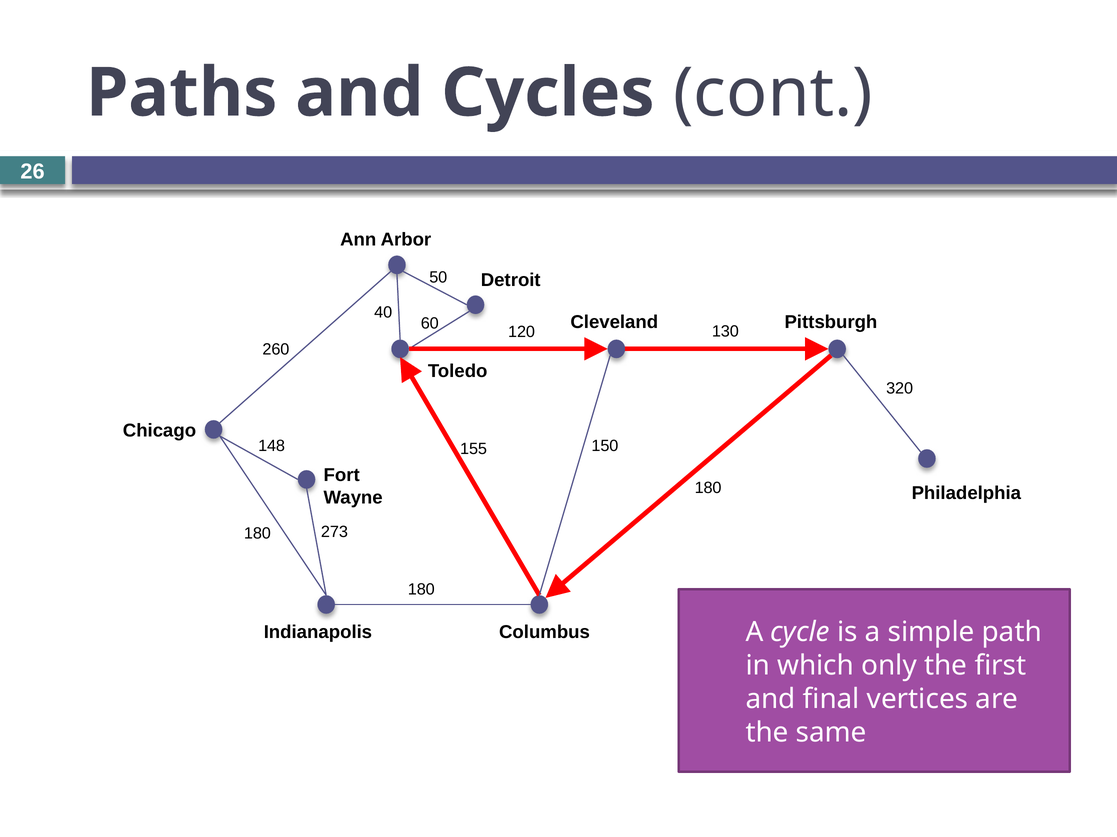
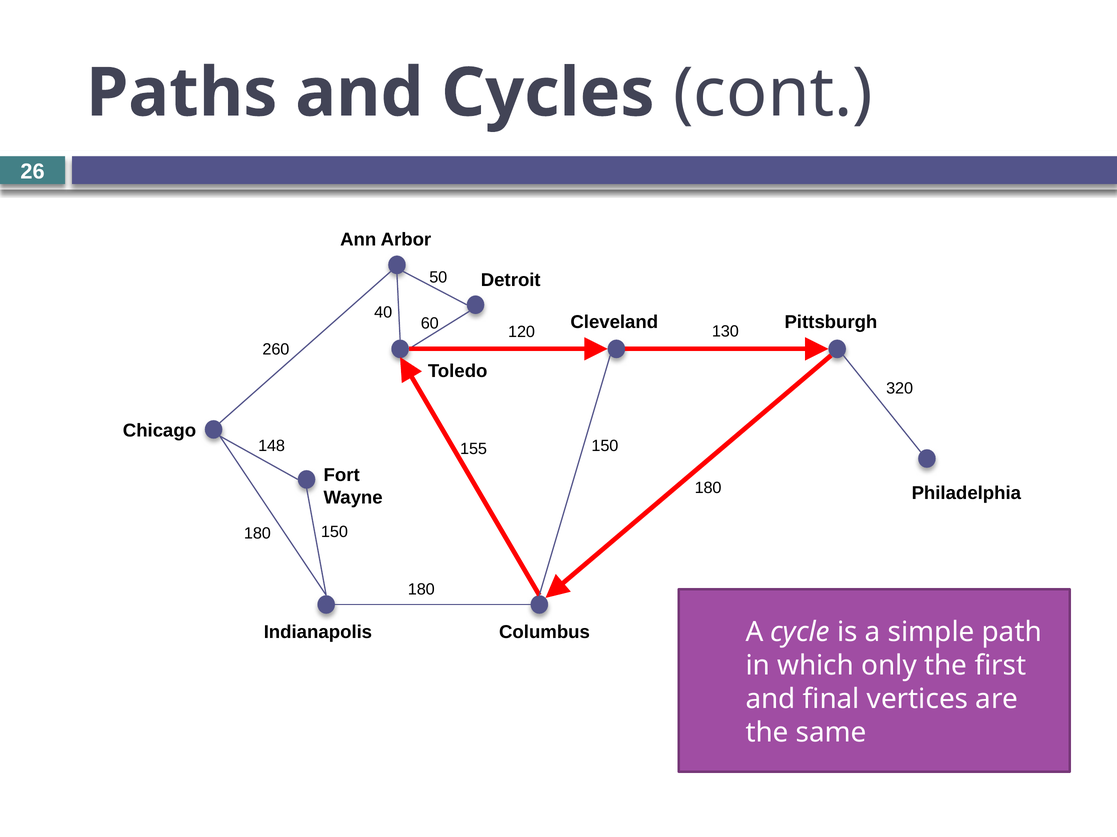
273 at (334, 532): 273 -> 150
